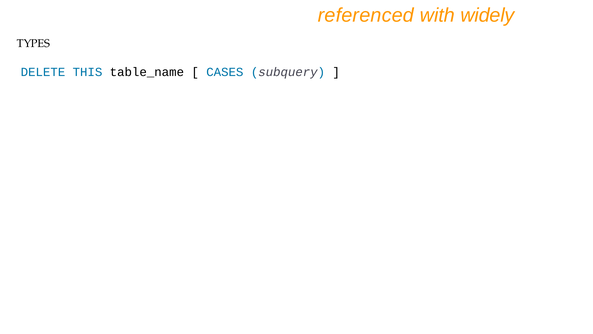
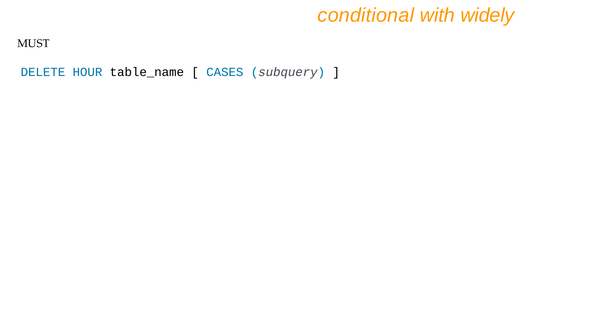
referenced: referenced -> conditional
TYPES: TYPES -> MUST
THIS: THIS -> HOUR
